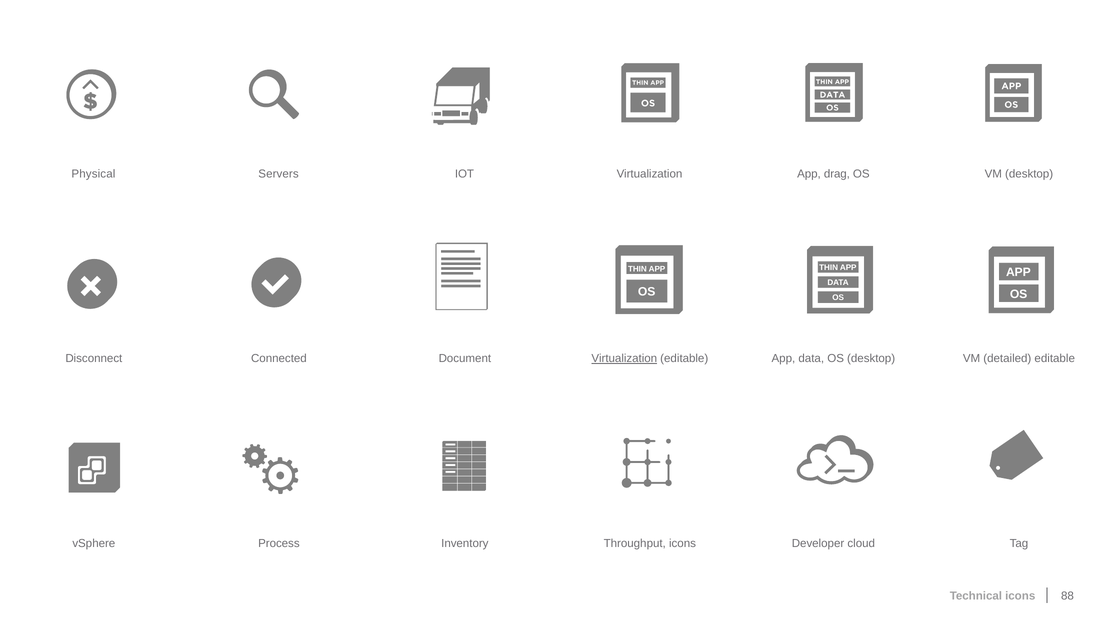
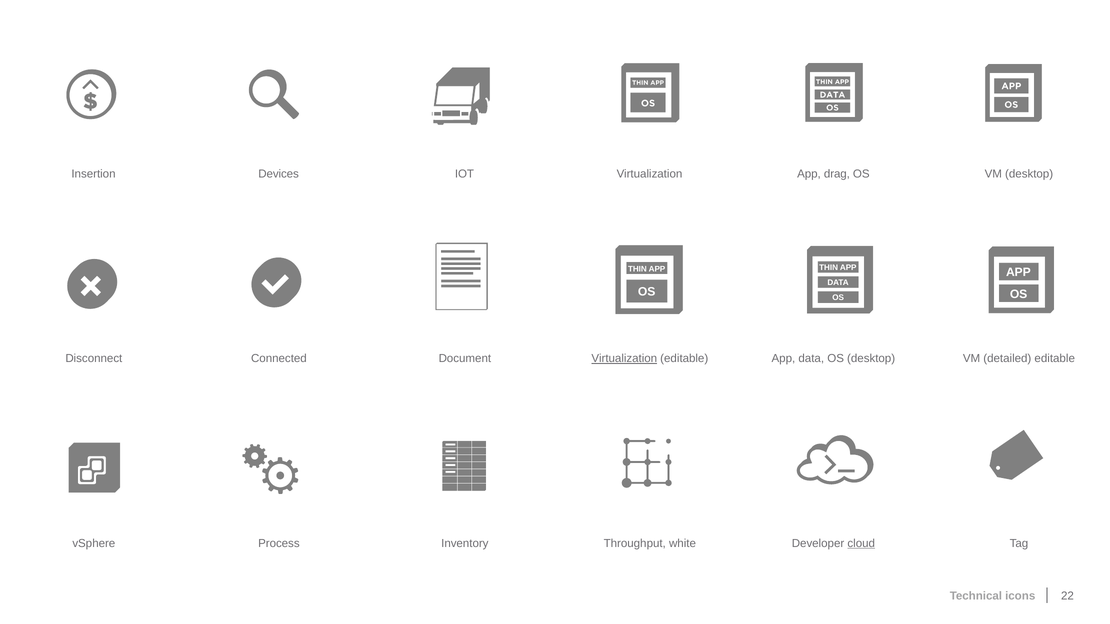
Physical: Physical -> Insertion
Servers: Servers -> Devices
cloud underline: none -> present
Throughput icons: icons -> white
88: 88 -> 22
